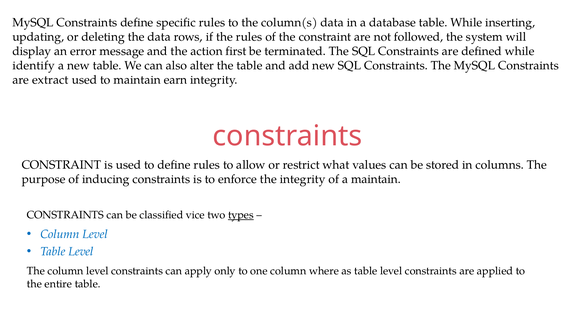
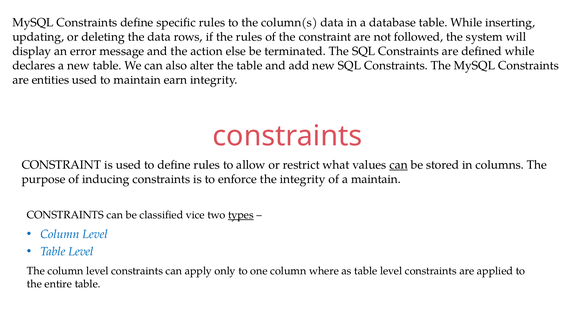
first: first -> else
identify: identify -> declares
extract: extract -> entities
can at (399, 165) underline: none -> present
